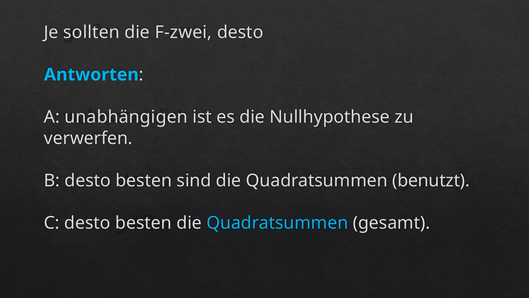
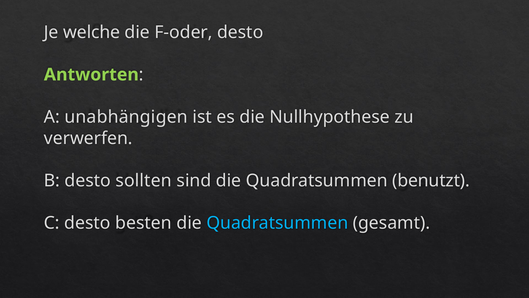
sollten: sollten -> welche
F-zwei: F-zwei -> F-oder
Antworten colour: light blue -> light green
B desto besten: besten -> sollten
